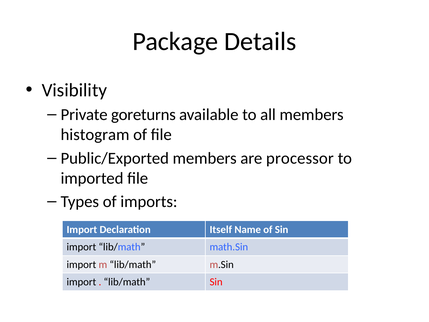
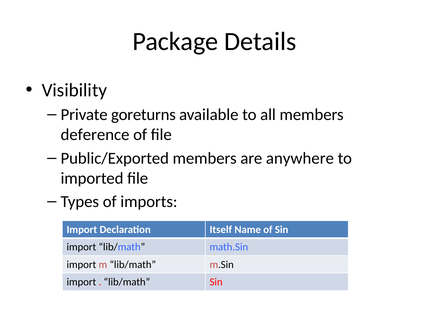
histogram: histogram -> deference
processor: processor -> anywhere
